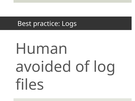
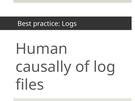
avoided: avoided -> causally
